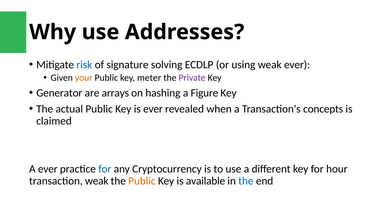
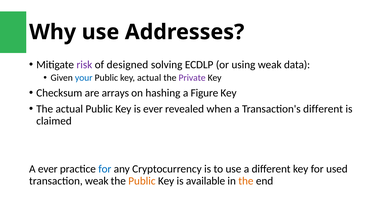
risk colour: blue -> purple
signature: signature -> designed
weak ever: ever -> data
your colour: orange -> blue
key meter: meter -> actual
Generator: Generator -> Checksum
Transaction's concepts: concepts -> different
hour: hour -> used
the at (246, 181) colour: blue -> orange
